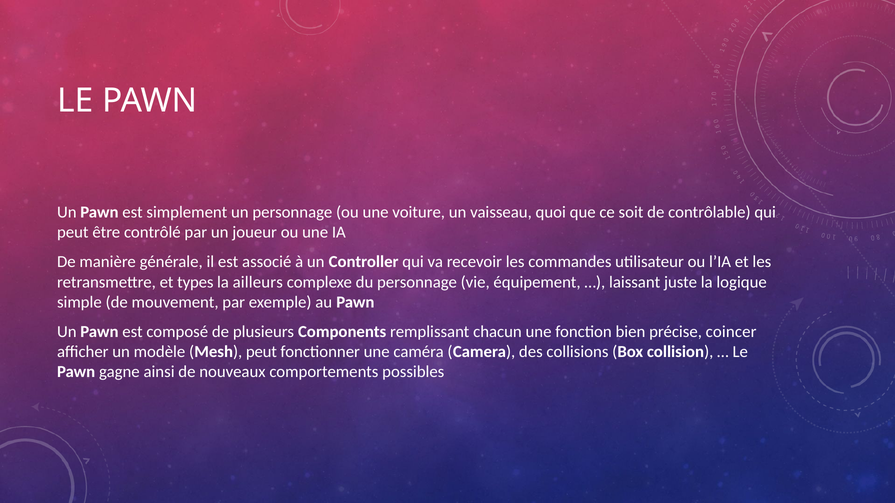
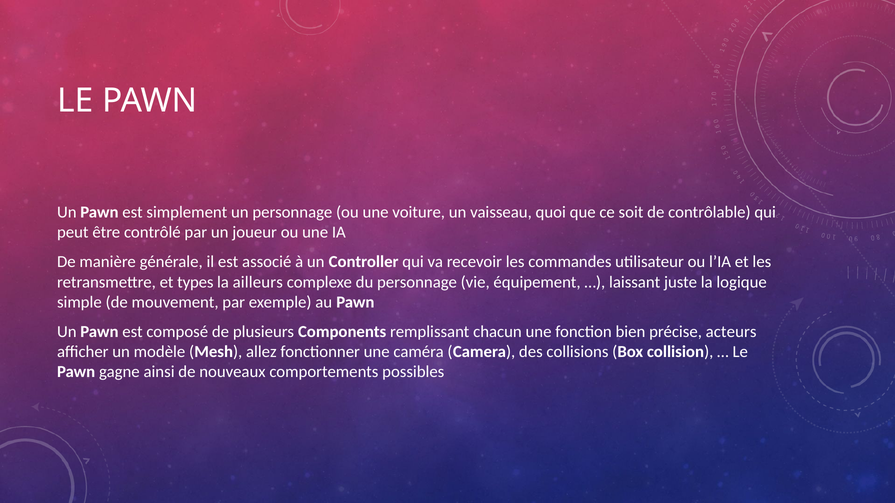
coincer: coincer -> acteurs
Mesh peut: peut -> allez
